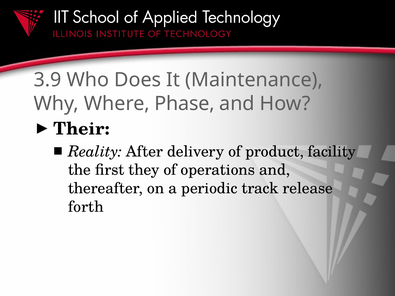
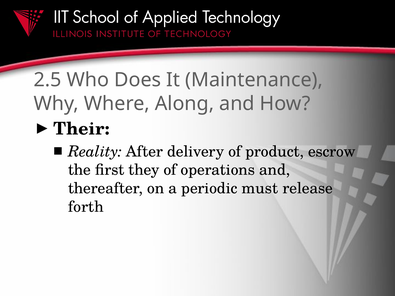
3.9: 3.9 -> 2.5
Phase: Phase -> Along
facility: facility -> escrow
track: track -> must
